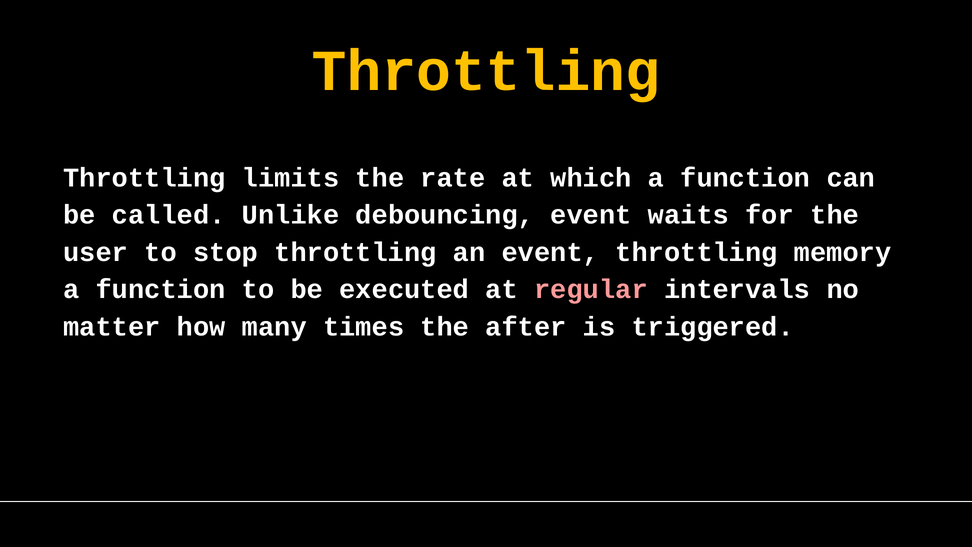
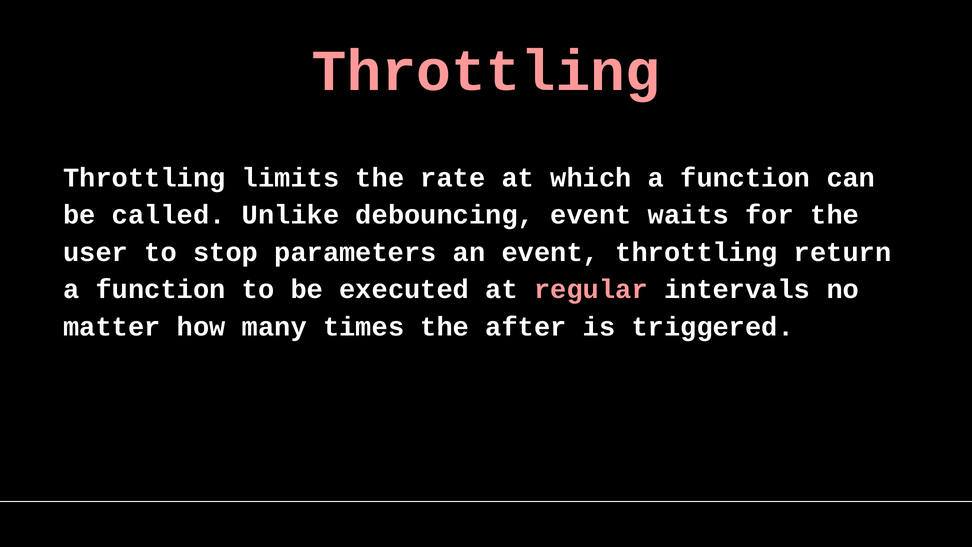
Throttling at (486, 71) colour: yellow -> pink
stop throttling: throttling -> parameters
memory: memory -> return
